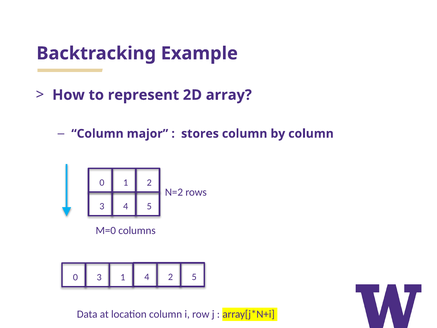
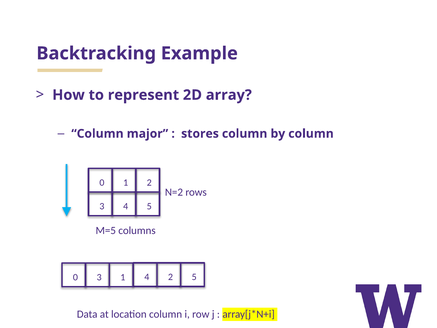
M=0: M=0 -> M=5
